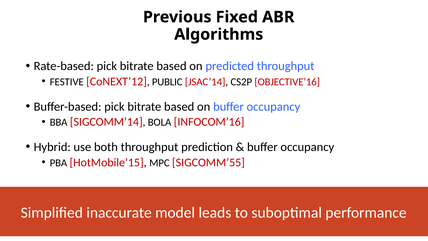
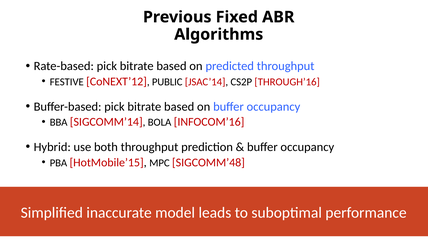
OBJECTIVE’16: OBJECTIVE’16 -> THROUGH’16
SIGCOMM’55: SIGCOMM’55 -> SIGCOMM’48
